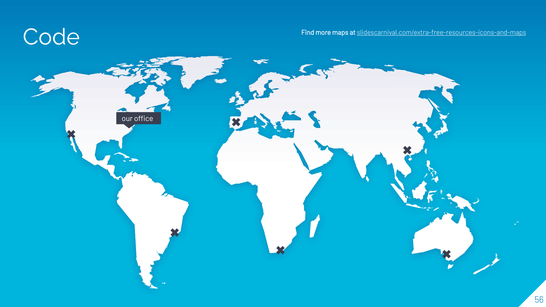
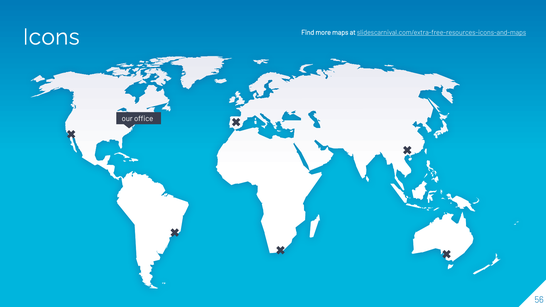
Code: Code -> Icons
